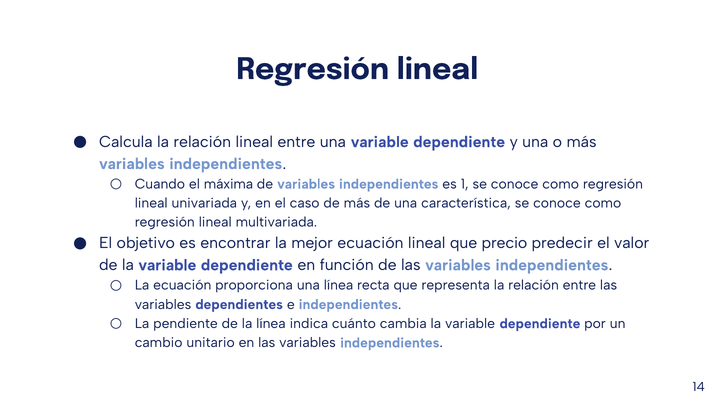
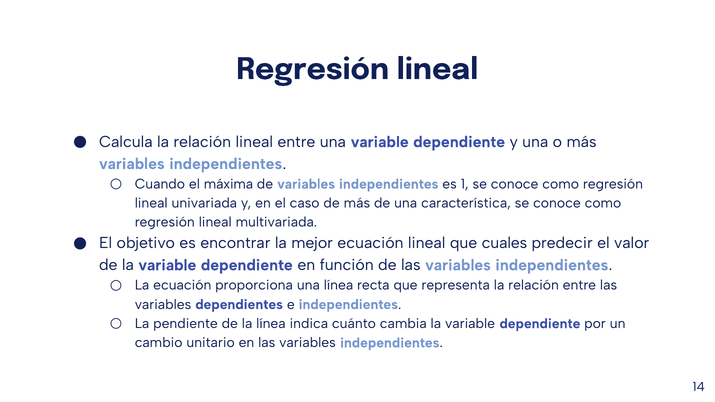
precio: precio -> cuales
